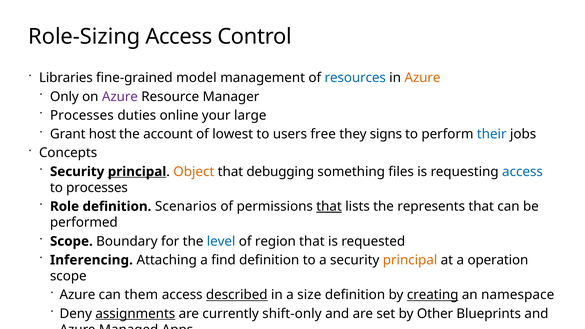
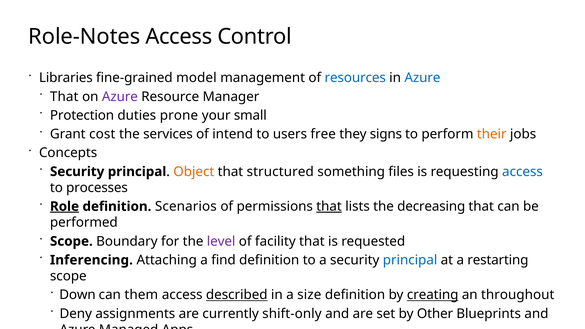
Role-Sizing: Role-Sizing -> Role-Notes
Azure at (422, 78) colour: orange -> blue
Only at (64, 97): Only -> That
Processes at (82, 115): Processes -> Protection
online: online -> prone
large: large -> small
host: host -> cost
account: account -> services
lowest: lowest -> intend
their colour: blue -> orange
principal at (137, 172) underline: present -> none
debugging: debugging -> structured
Role underline: none -> present
represents: represents -> decreasing
level colour: blue -> purple
region: region -> facility
principal at (410, 260) colour: orange -> blue
operation: operation -> restarting
Azure at (77, 295): Azure -> Down
namespace: namespace -> throughout
assignments underline: present -> none
